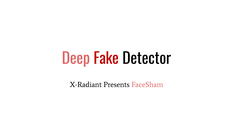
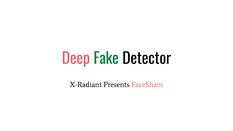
Fake colour: red -> green
